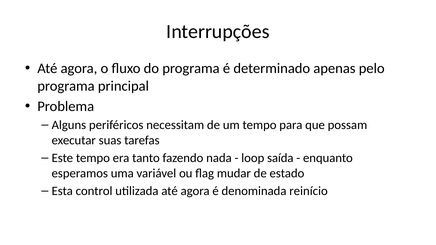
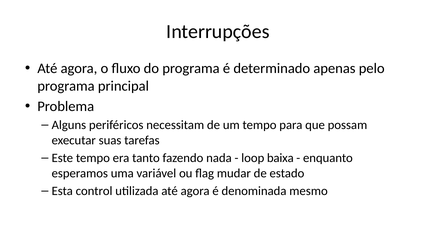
saída: saída -> baixa
reinício: reinício -> mesmo
